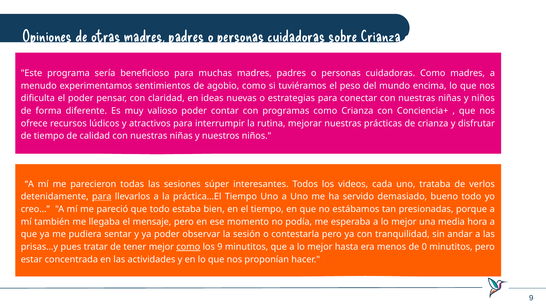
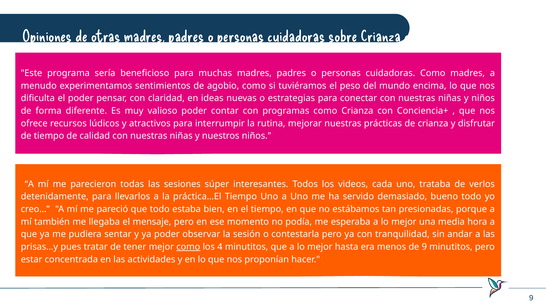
para at (102, 197) underline: present -> none
los 9: 9 -> 4
de 0: 0 -> 9
